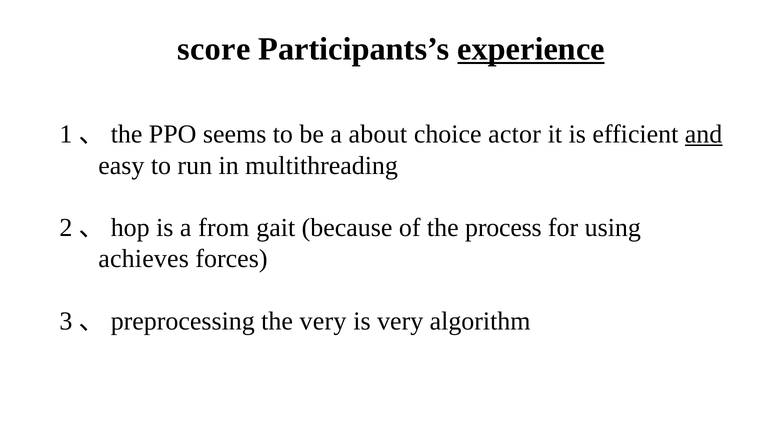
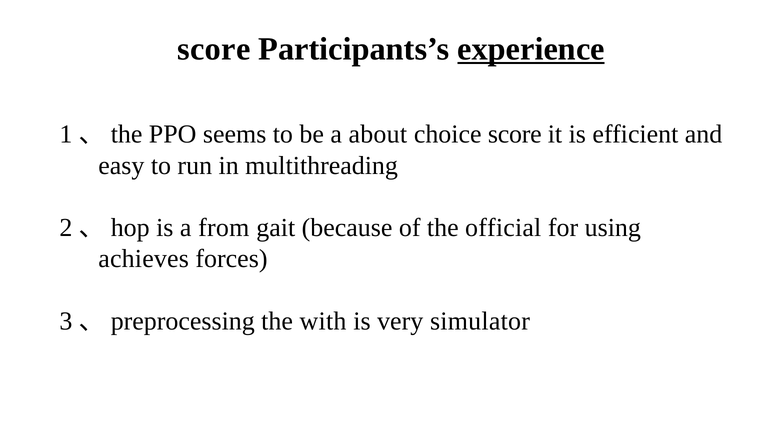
choice actor: actor -> score
and underline: present -> none
process: process -> official
the very: very -> with
algorithm: algorithm -> simulator
